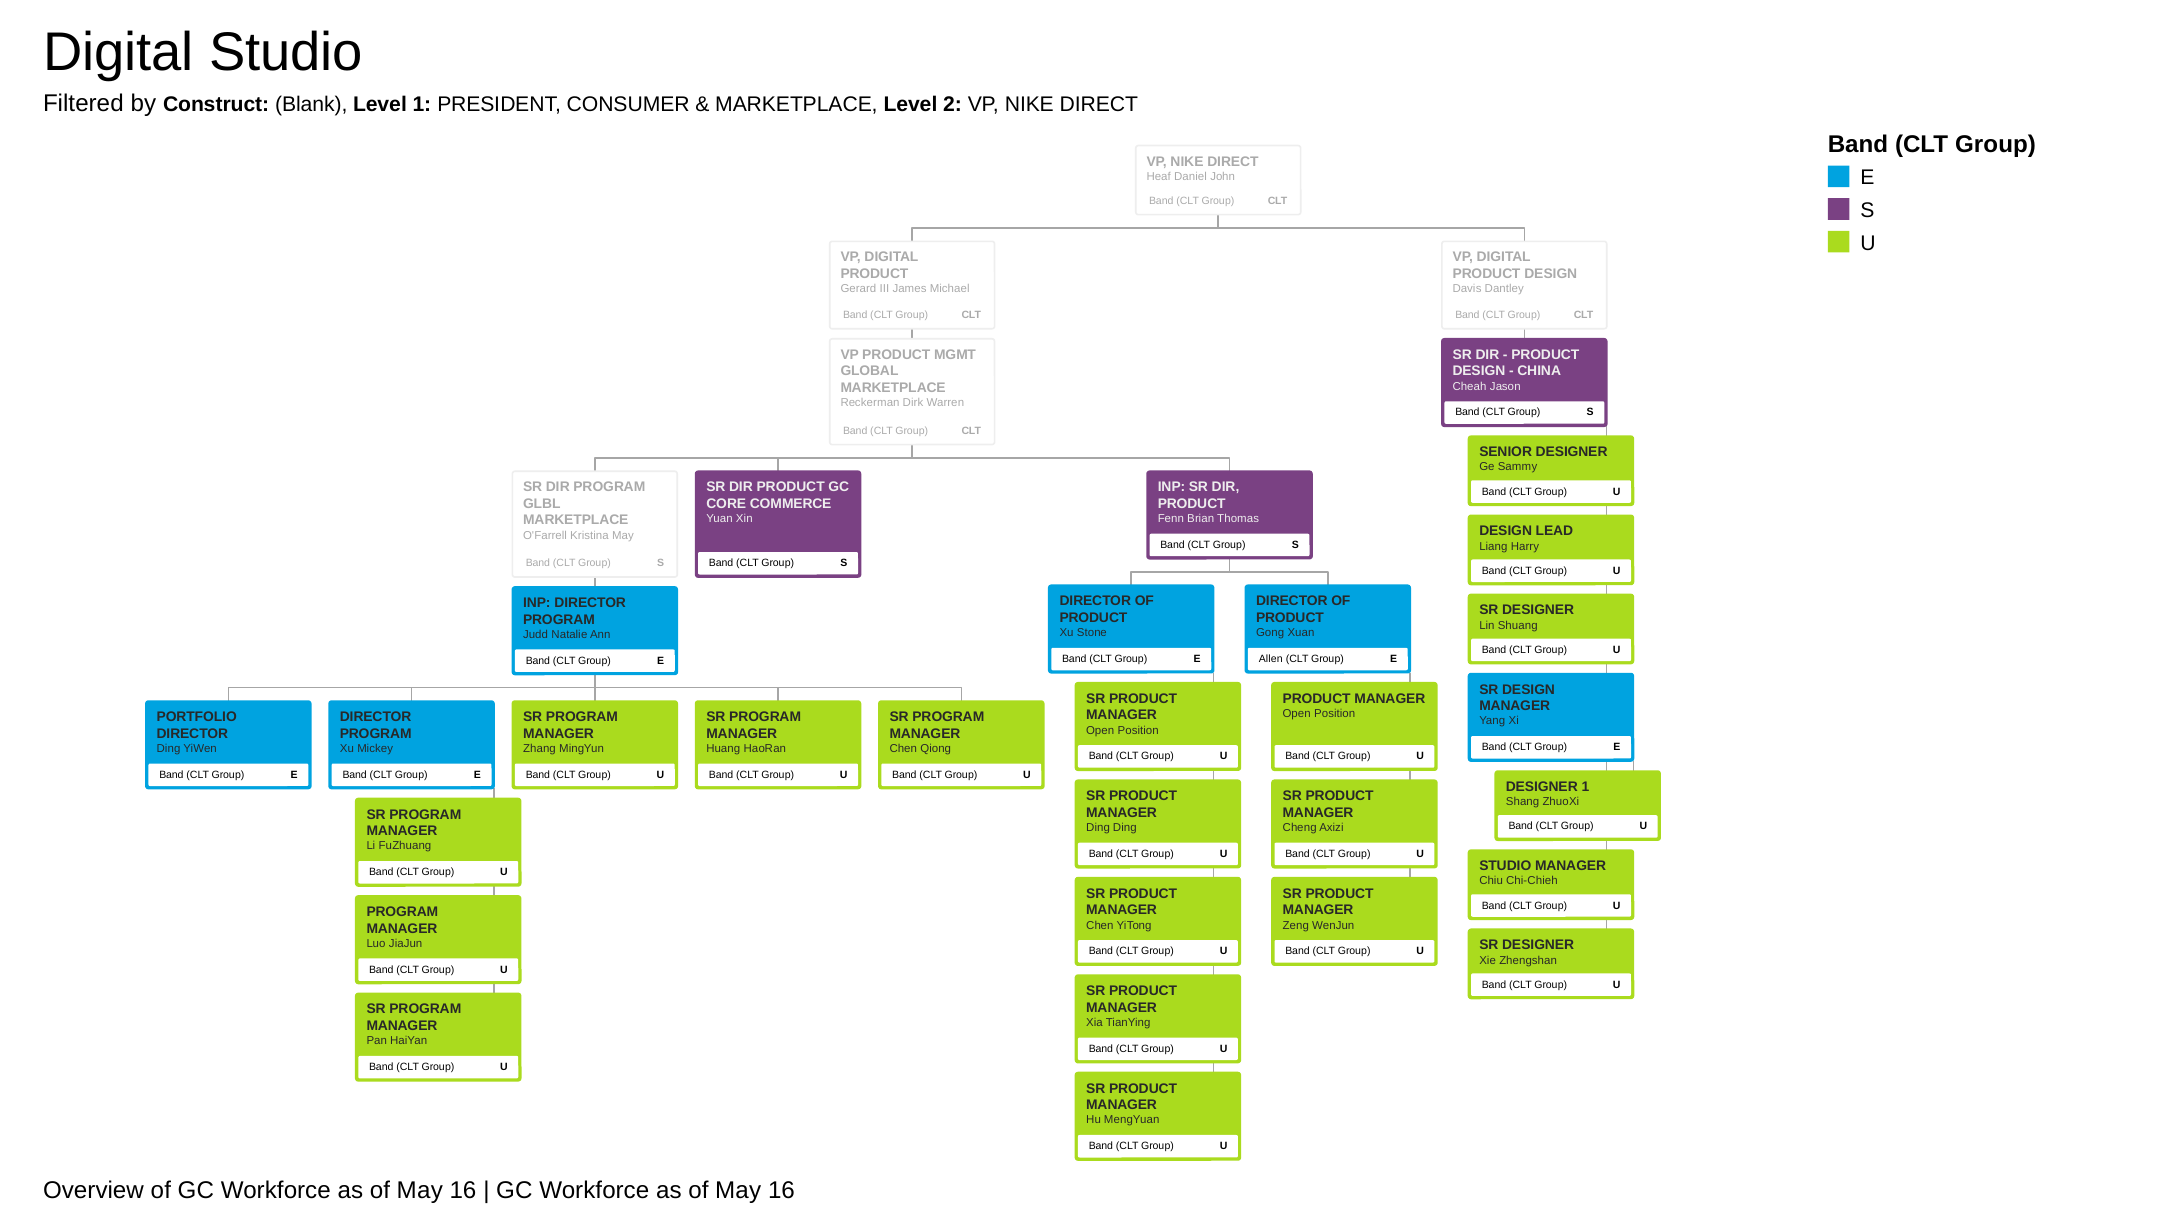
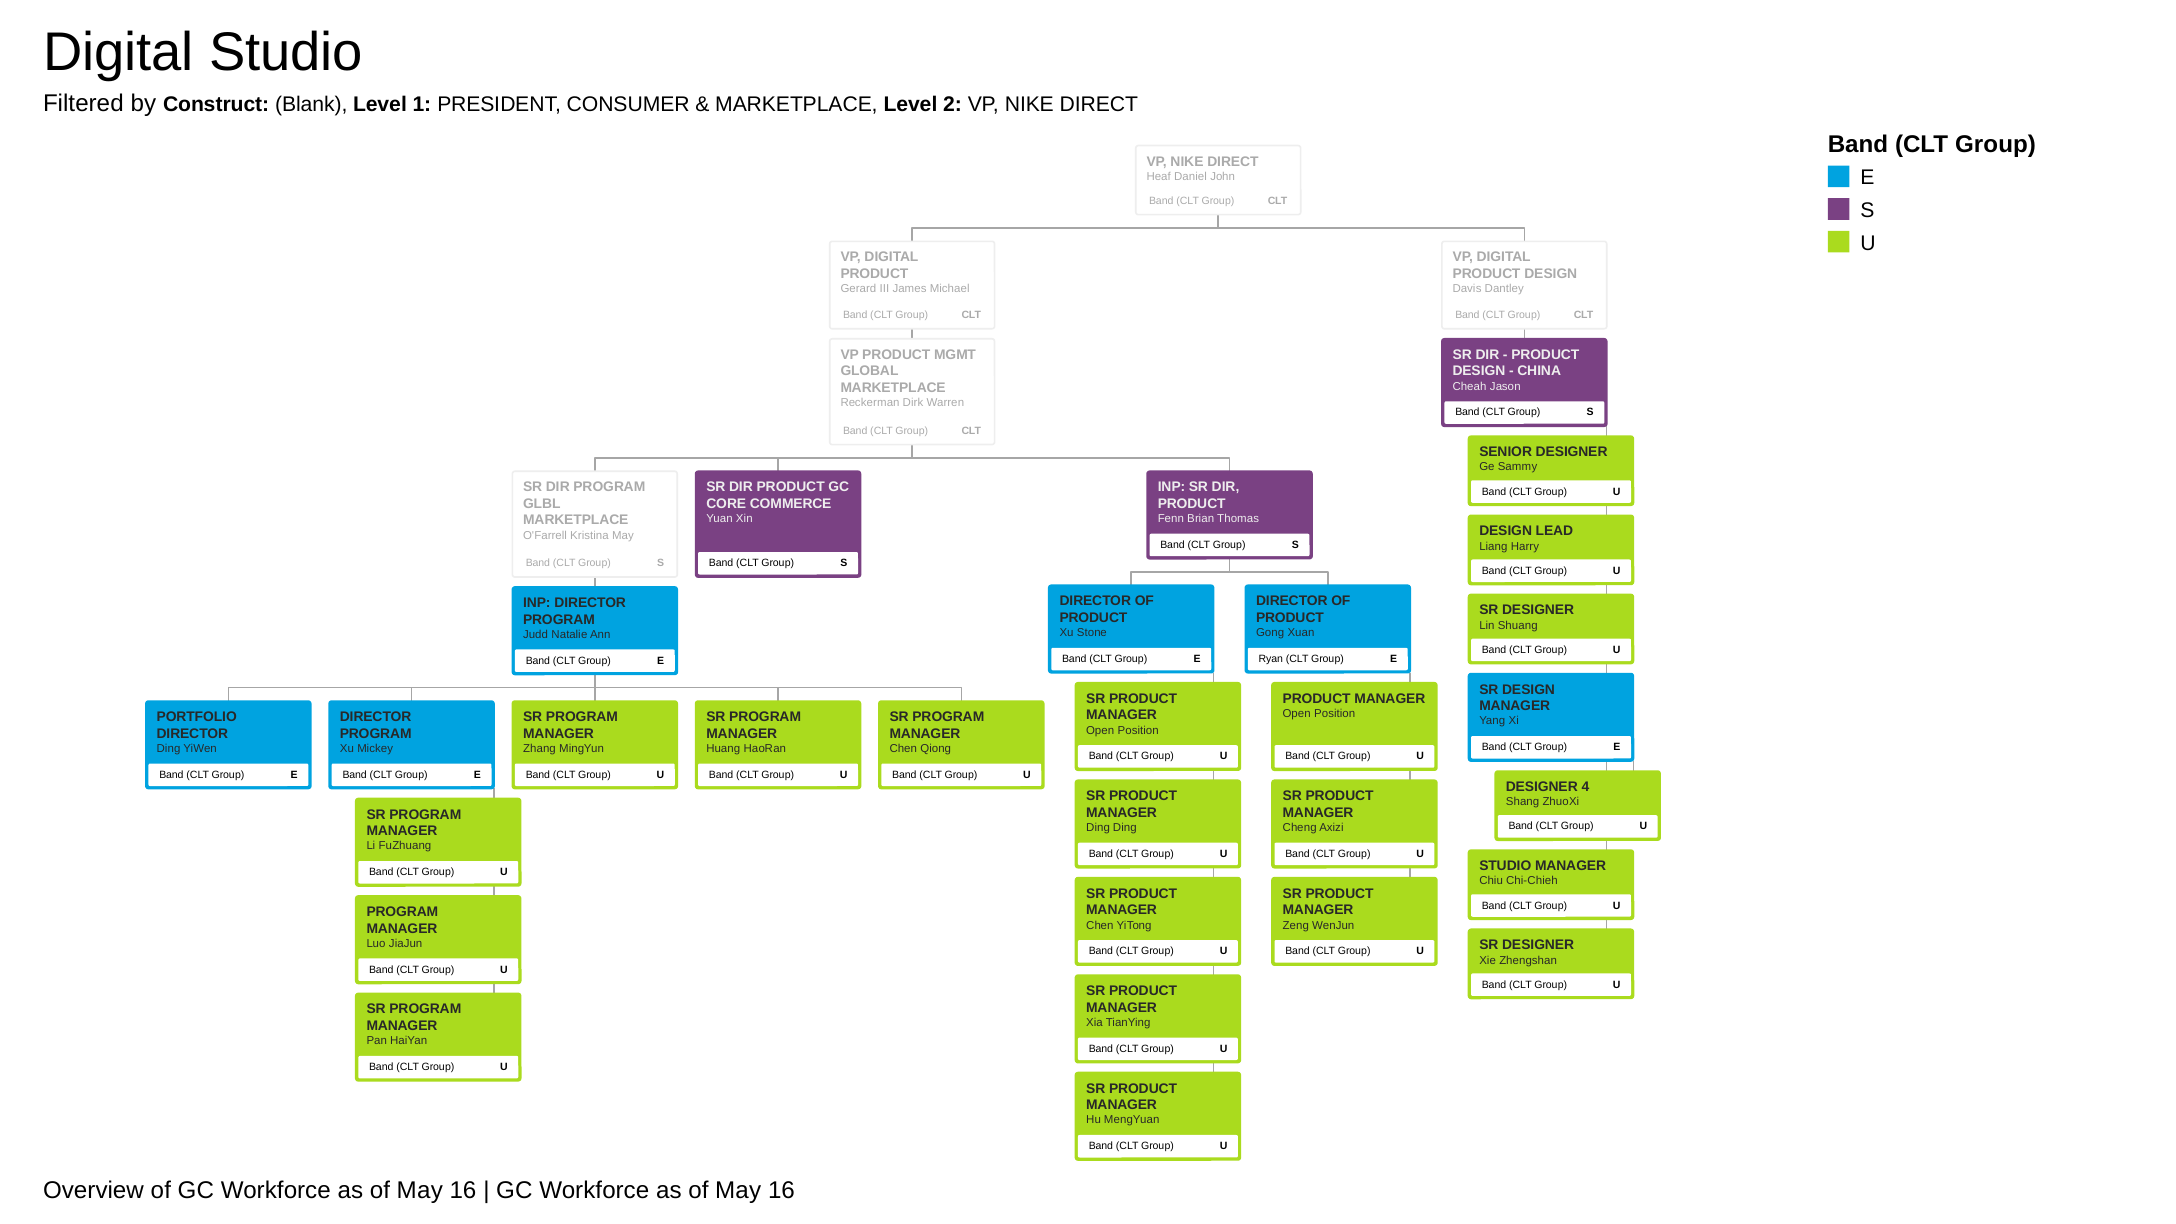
Allen: Allen -> Ryan
DESIGNER 1: 1 -> 4
